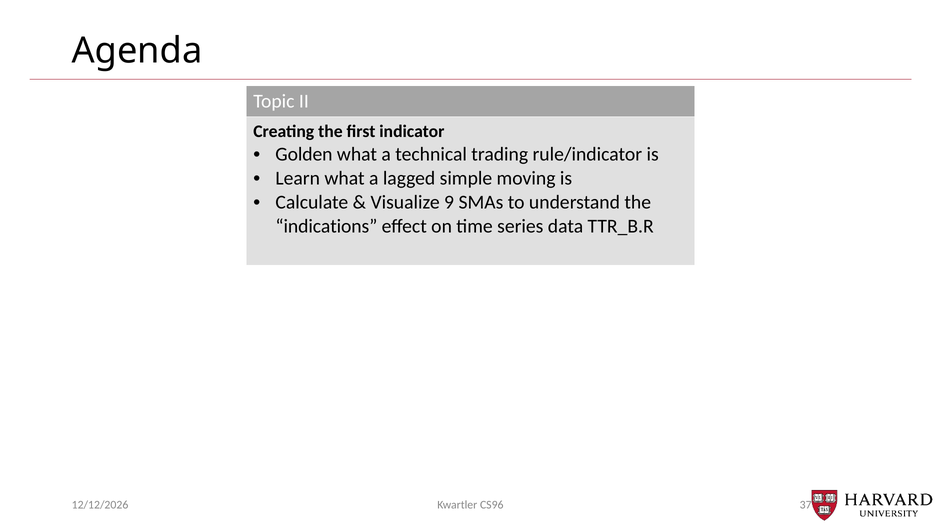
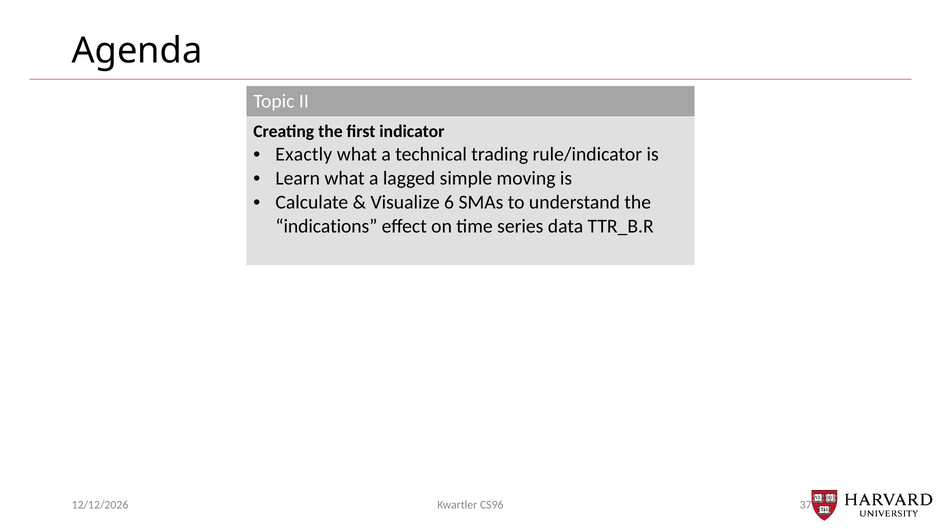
Golden: Golden -> Exactly
9: 9 -> 6
